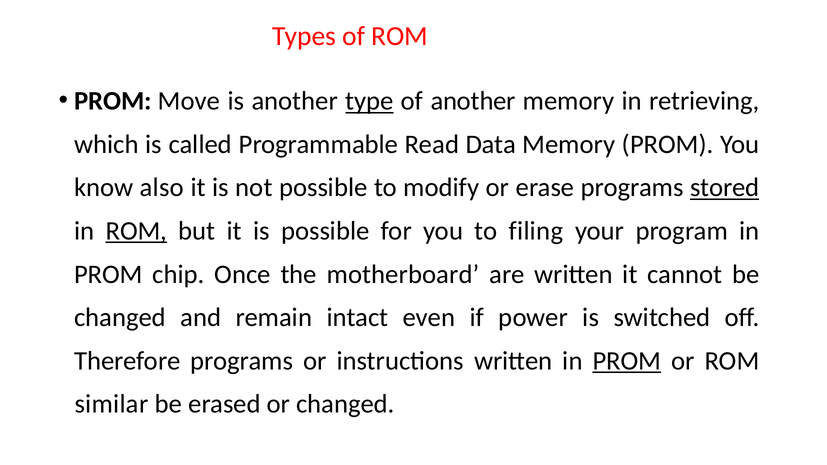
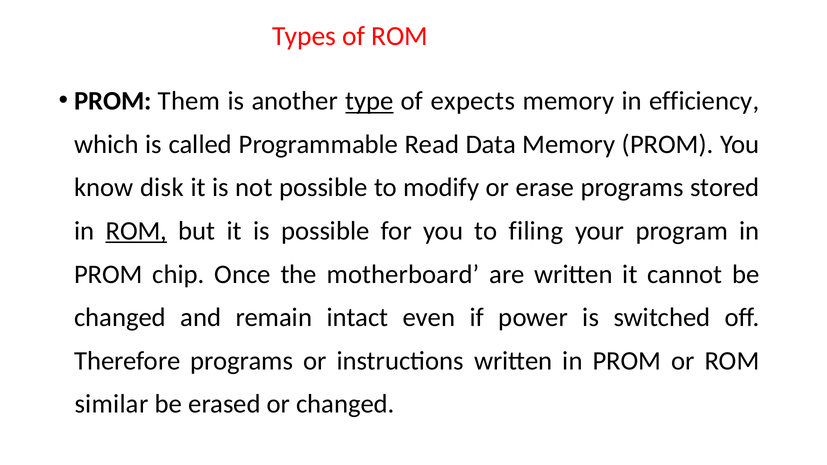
Move: Move -> Them
of another: another -> expects
retrieving: retrieving -> efficiency
also: also -> disk
stored underline: present -> none
PROM at (627, 361) underline: present -> none
